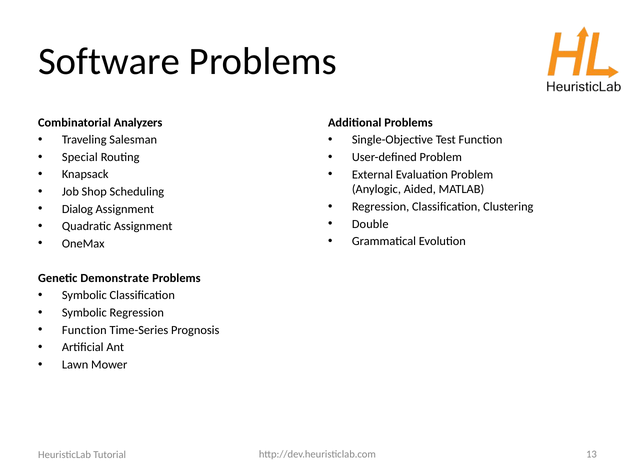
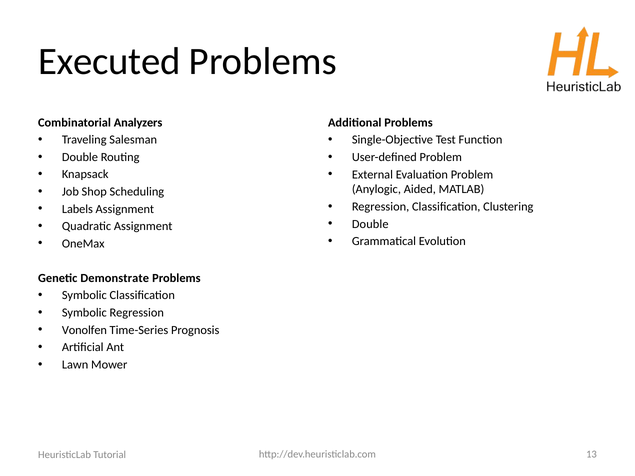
Software: Software -> Executed
Special at (80, 157): Special -> Double
Dialog: Dialog -> Labels
Function at (84, 330): Function -> Vonolfen
